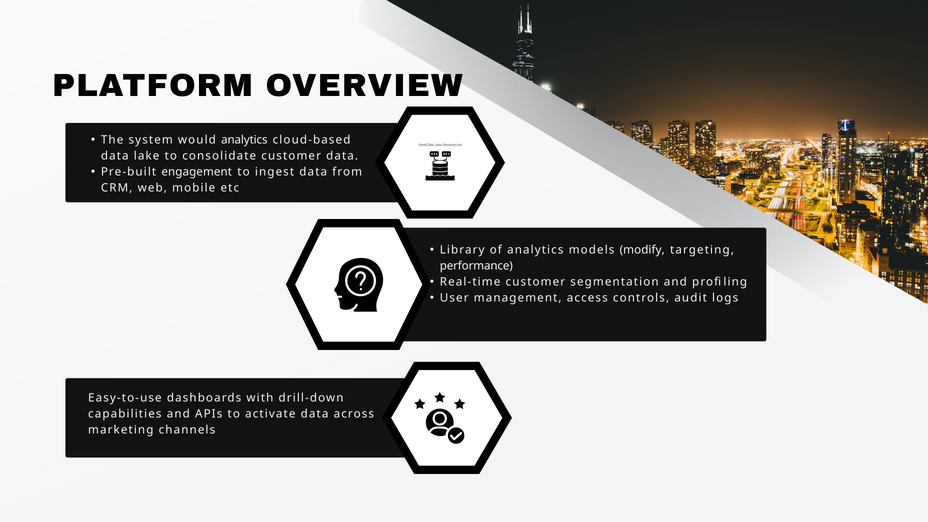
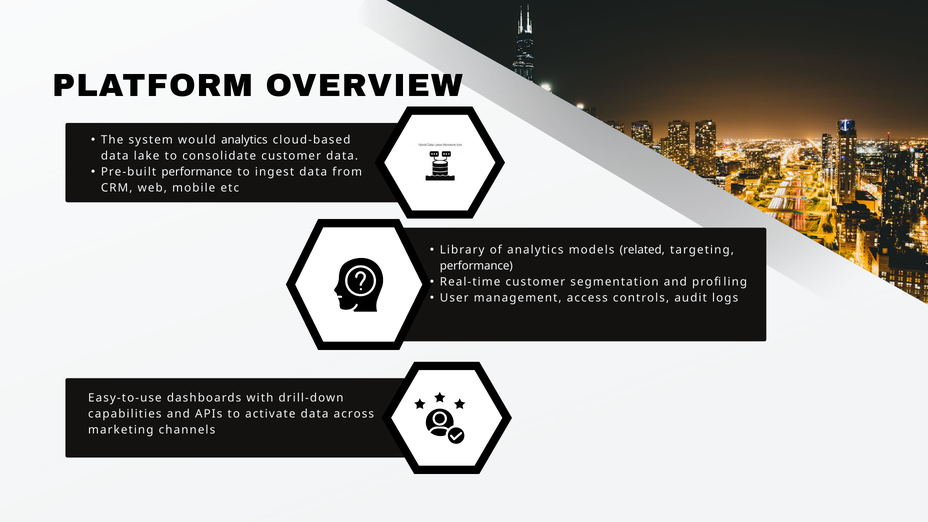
Pre-built engagement: engagement -> performance
modify: modify -> related
